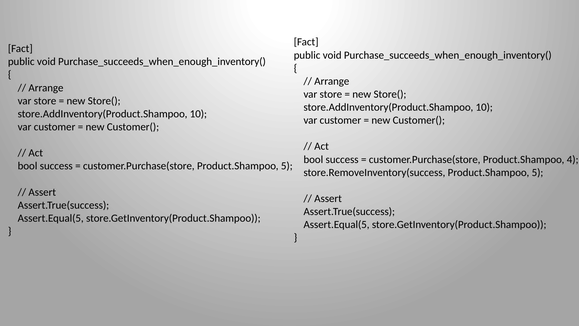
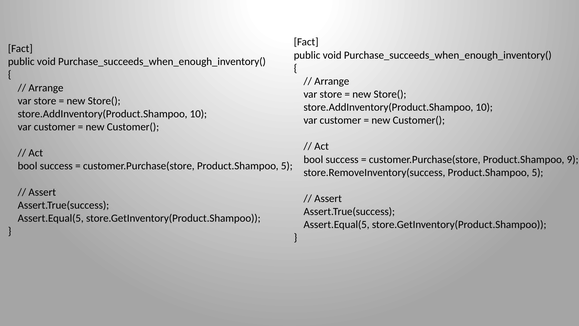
4: 4 -> 9
